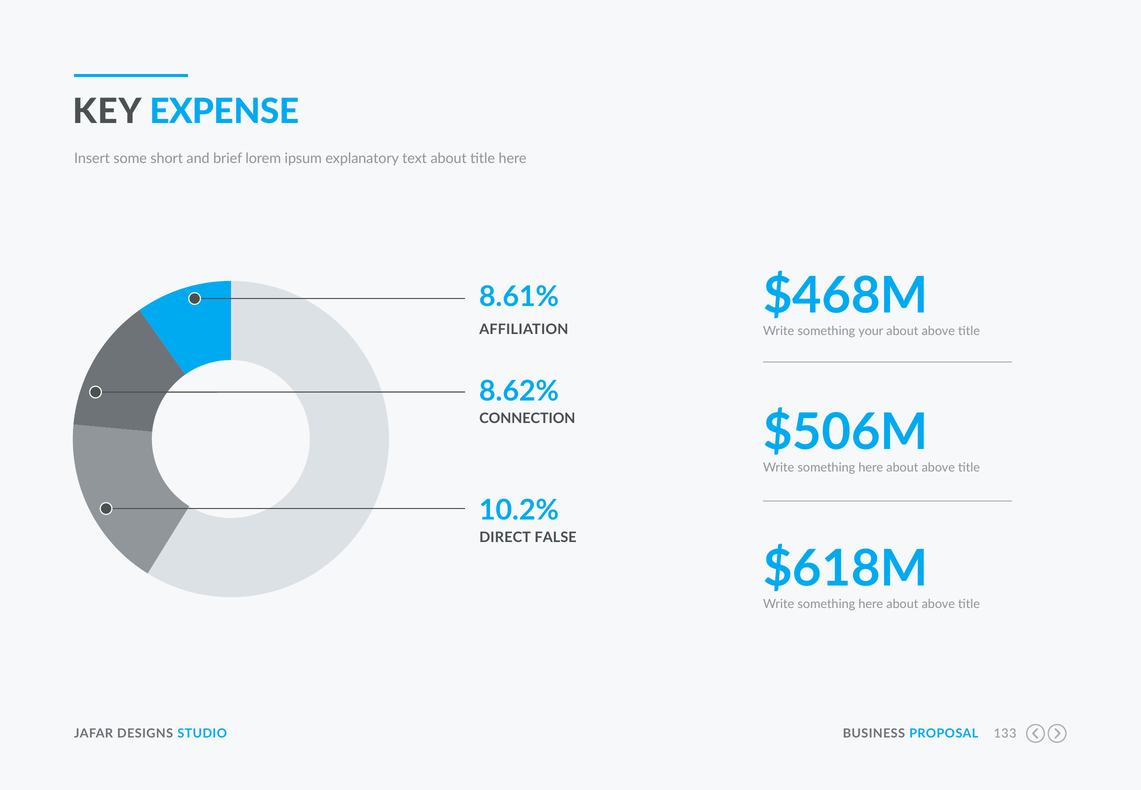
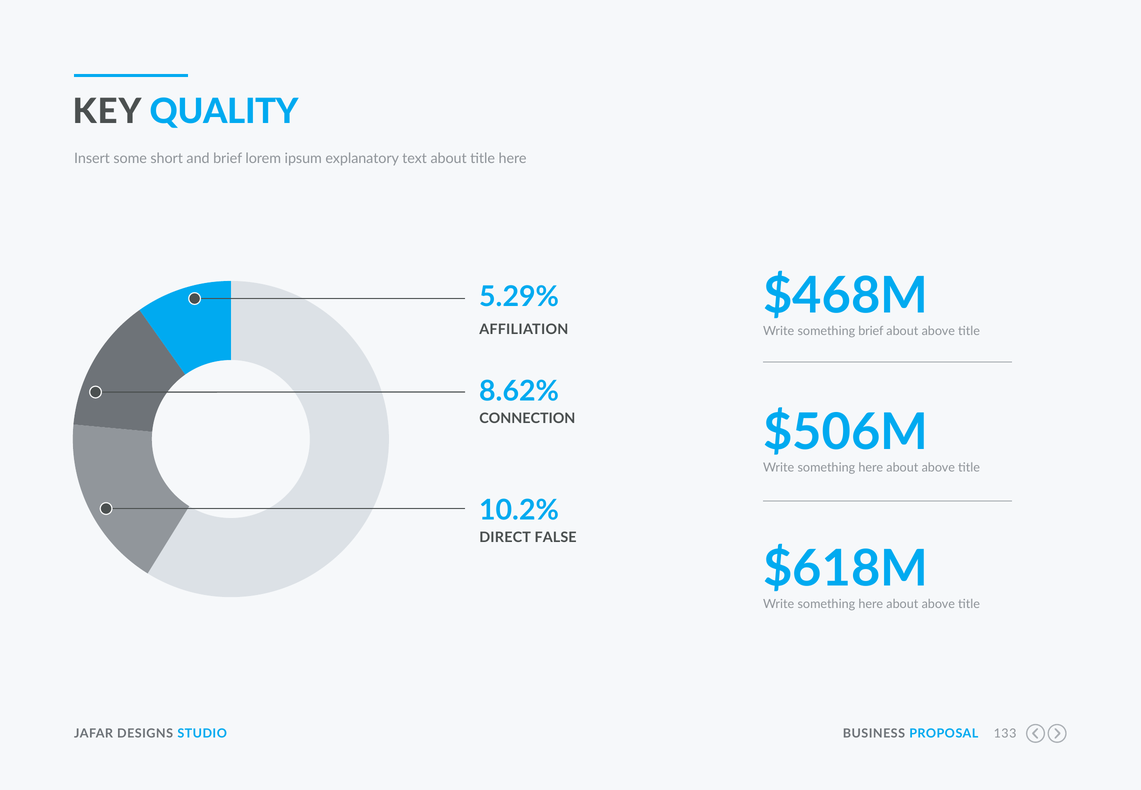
EXPENSE: EXPENSE -> QUALITY
8.61%: 8.61% -> 5.29%
something your: your -> brief
